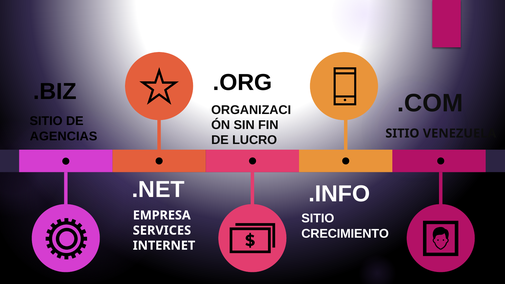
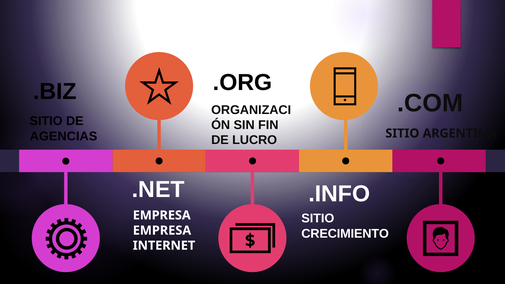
VENEZUELA: VENEZUELA -> ARGENTINA
SERVICES at (162, 230): SERVICES -> EMPRESA
